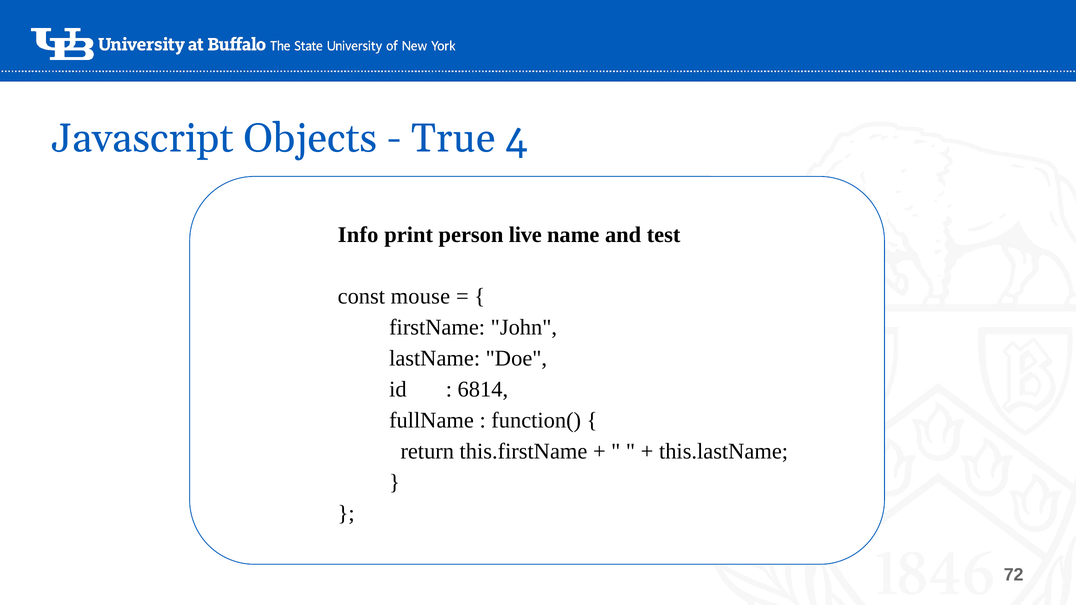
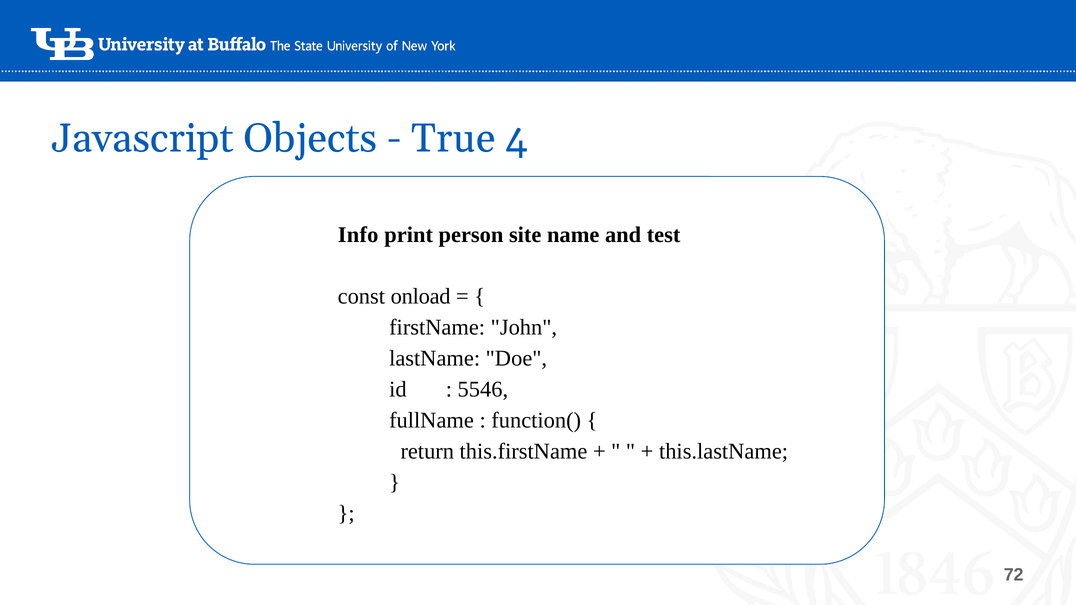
live: live -> site
mouse: mouse -> onload
6814: 6814 -> 5546
